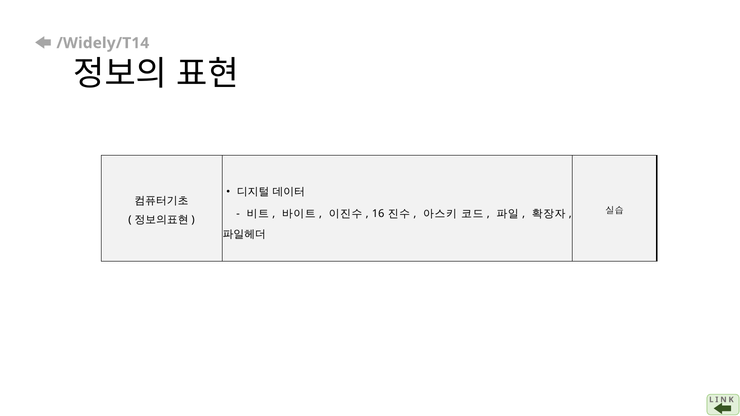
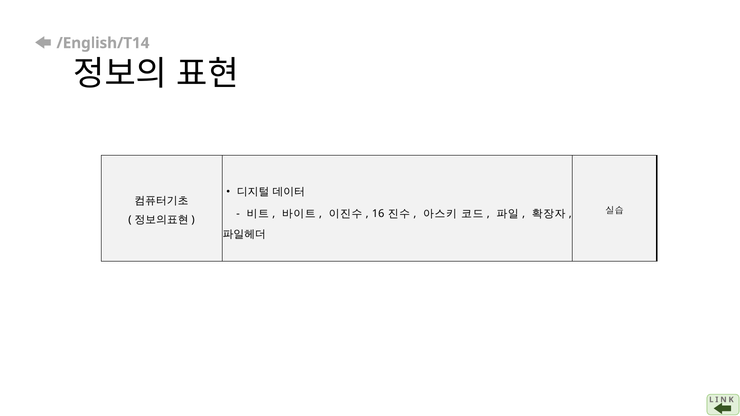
/Widely/T14: /Widely/T14 -> /English/T14
